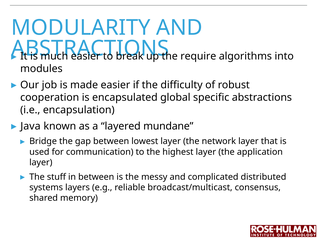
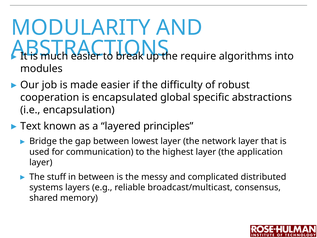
Java: Java -> Text
mundane: mundane -> principles
